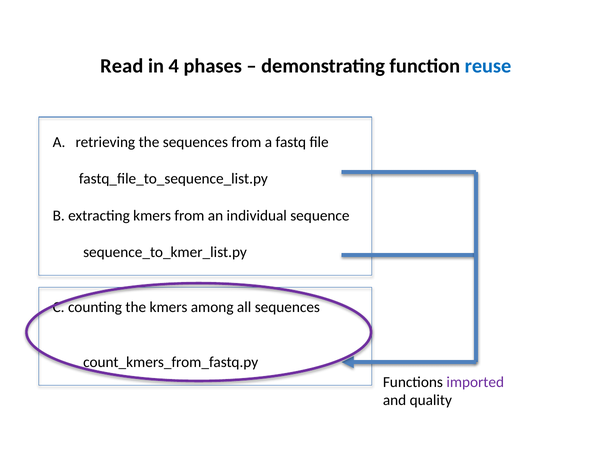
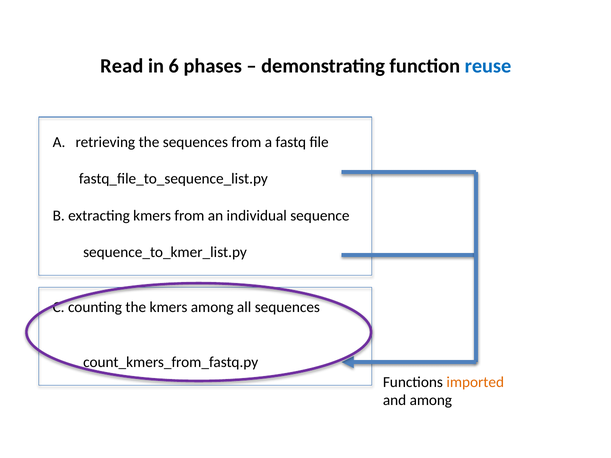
4: 4 -> 6
imported colour: purple -> orange
and quality: quality -> among
